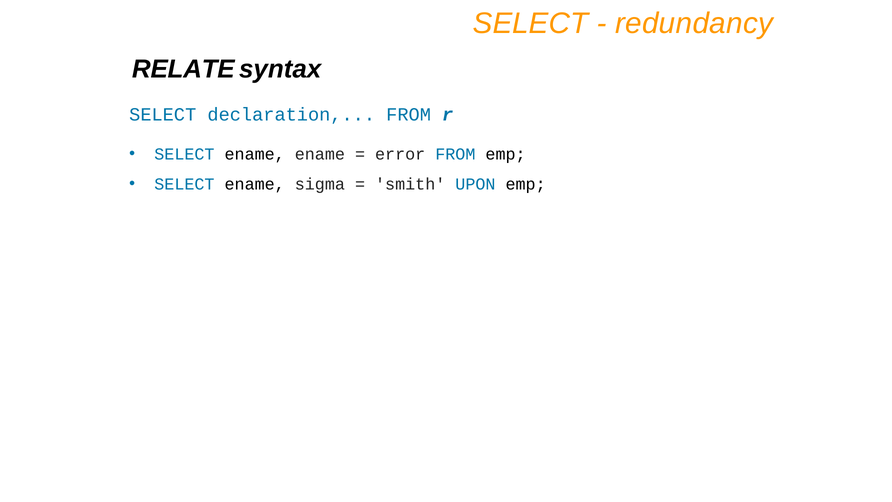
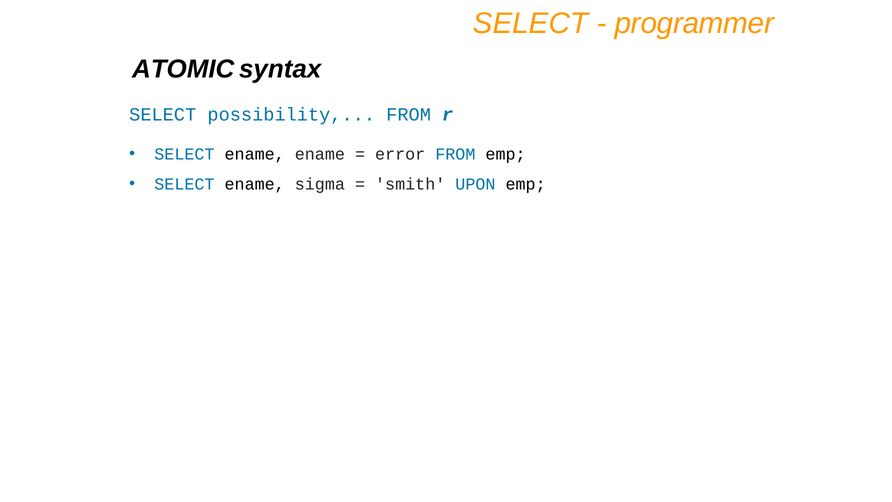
redundancy: redundancy -> programmer
RELATE: RELATE -> ATOMIC
declaration: declaration -> possibility
